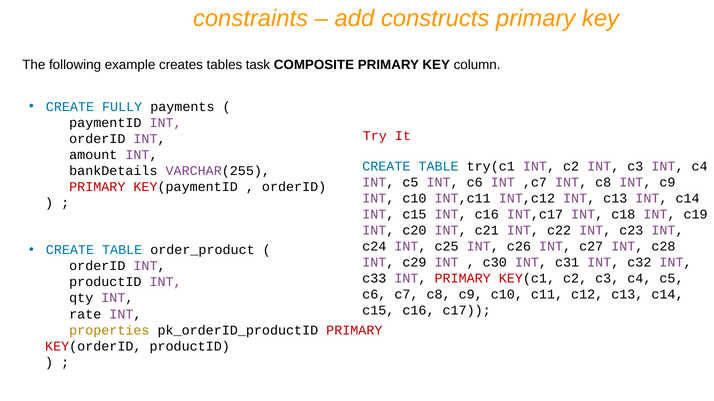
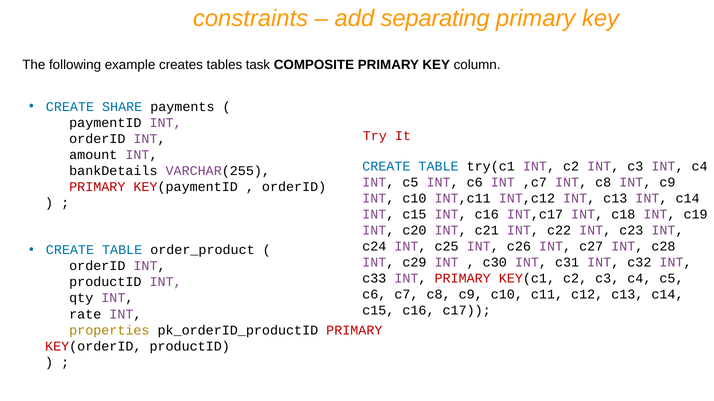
constructs: constructs -> separating
FULLY: FULLY -> SHARE
